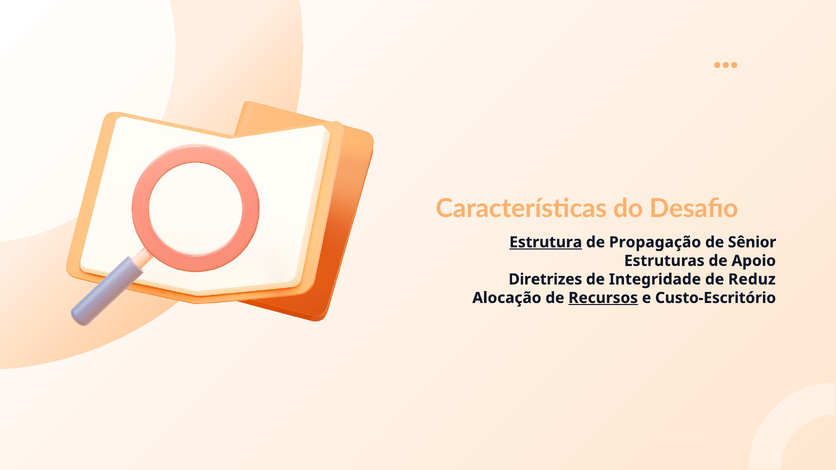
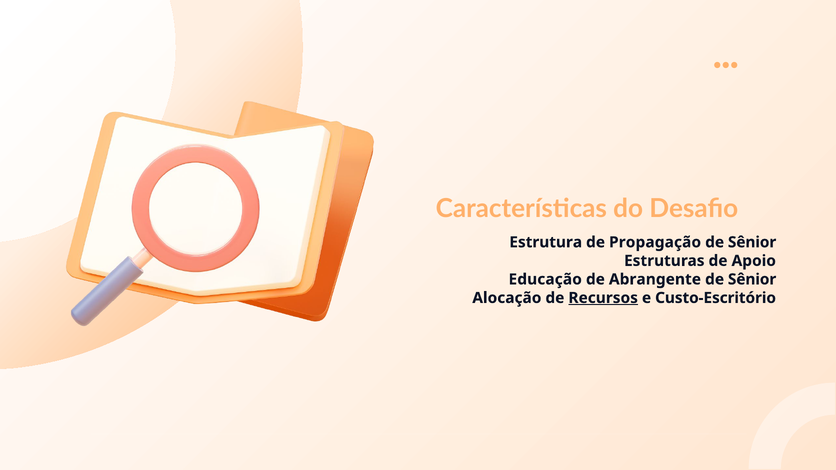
Estrutura underline: present -> none
Diretrizes: Diretrizes -> Educação
Integridade: Integridade -> Abrangente
Reduz at (752, 279): Reduz -> Sênior
